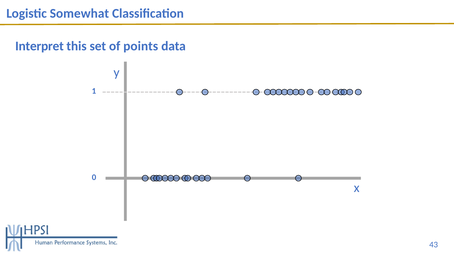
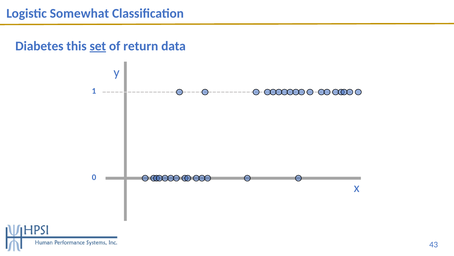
Interpret: Interpret -> Diabetes
set underline: none -> present
points: points -> return
